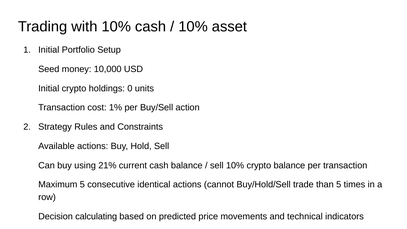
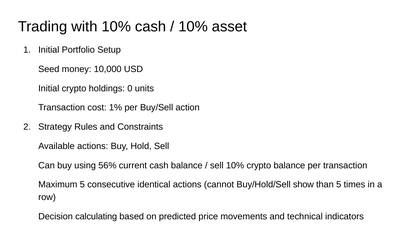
21%: 21% -> 56%
trade: trade -> show
